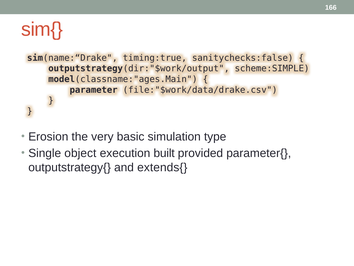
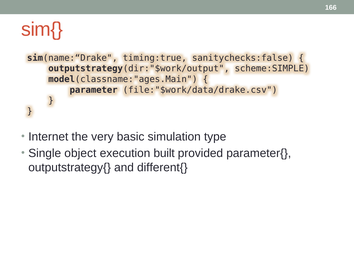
Erosion: Erosion -> Internet
extends{: extends{ -> different{
